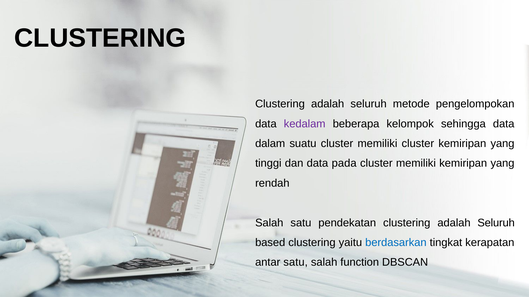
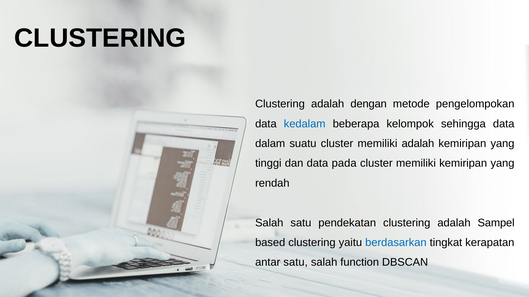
seluruh at (369, 104): seluruh -> dengan
kedalam colour: purple -> blue
memiliki cluster: cluster -> adalah
pendekatan clustering adalah Seluruh: Seluruh -> Sampel
